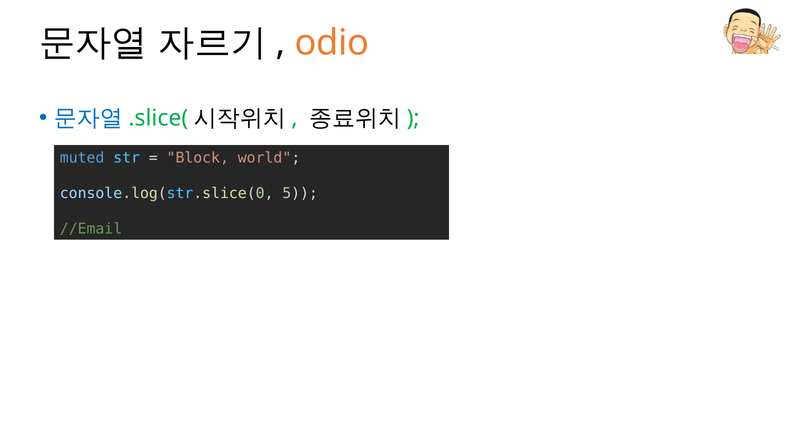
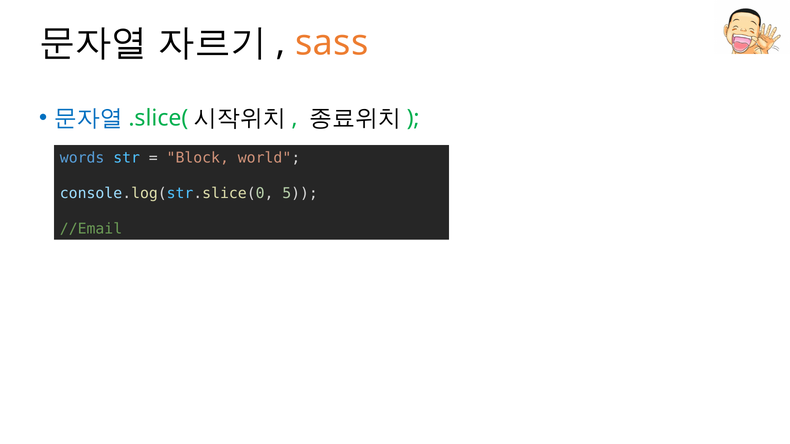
odio: odio -> sass
muted: muted -> words
